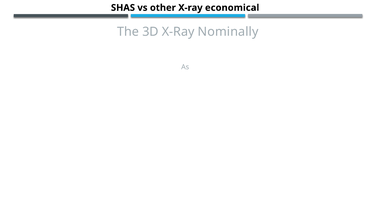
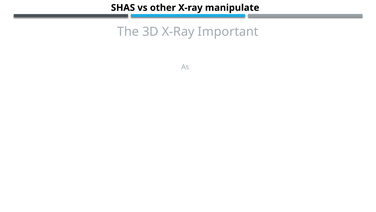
economical: economical -> manipulate
Nominally: Nominally -> Important
